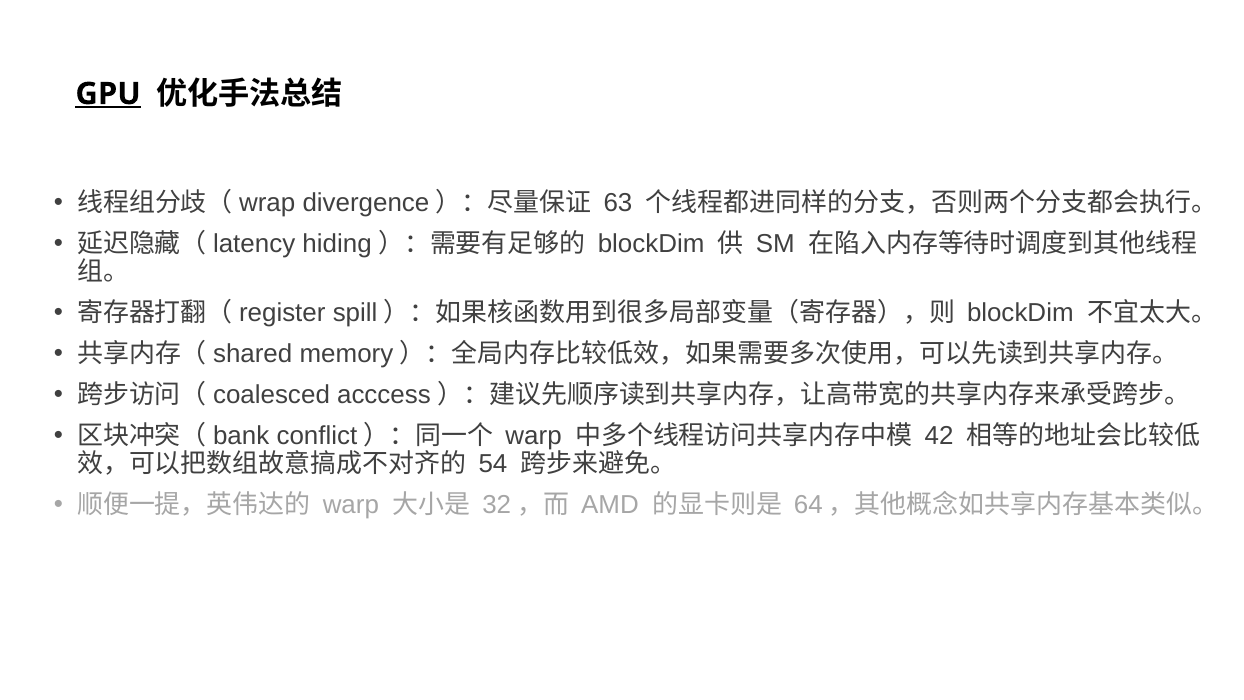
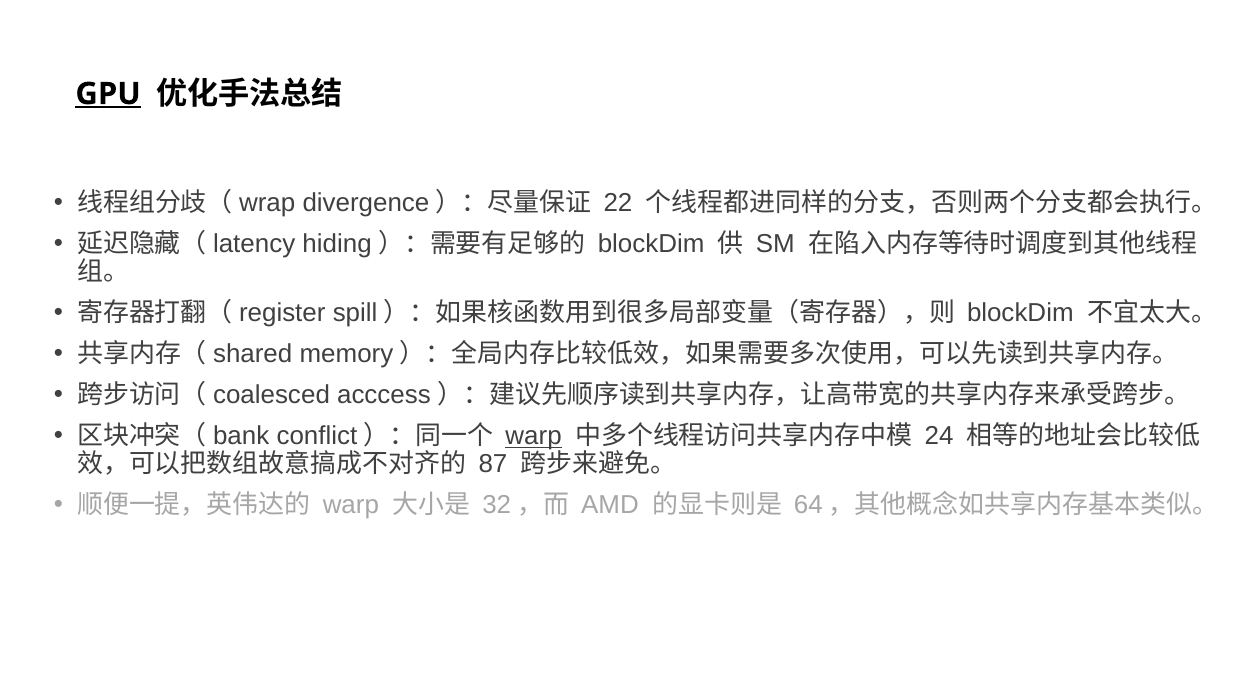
63: 63 -> 22
warp at (534, 436) underline: none -> present
42: 42 -> 24
54: 54 -> 87
